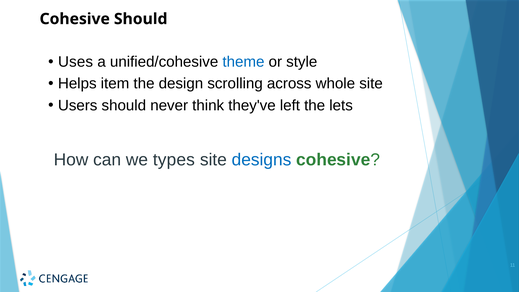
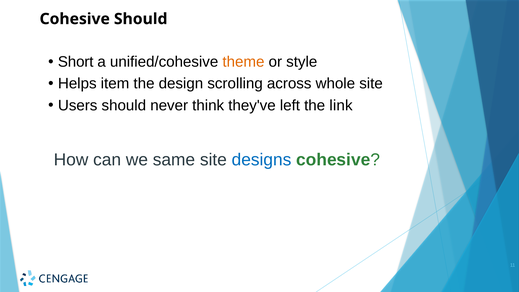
Uses: Uses -> Short
theme colour: blue -> orange
lets: lets -> link
types: types -> same
